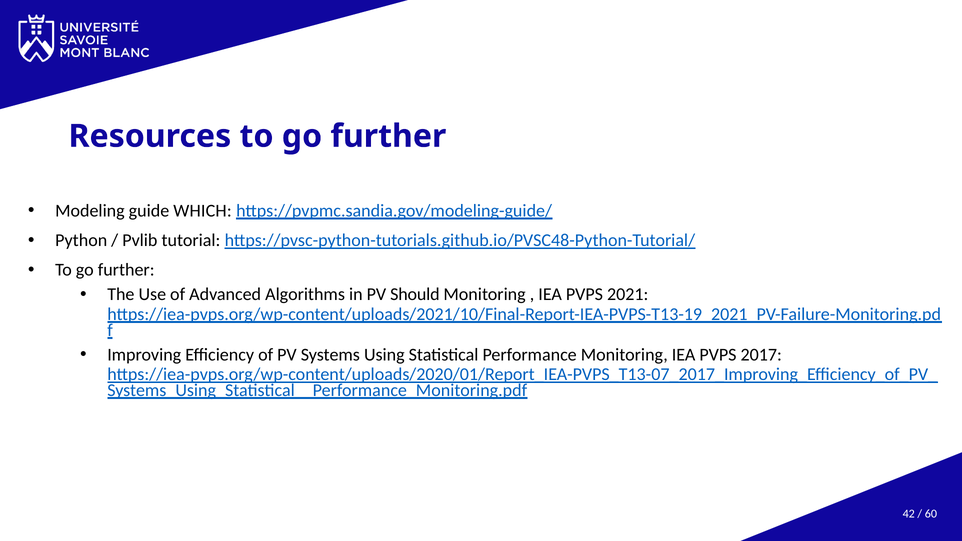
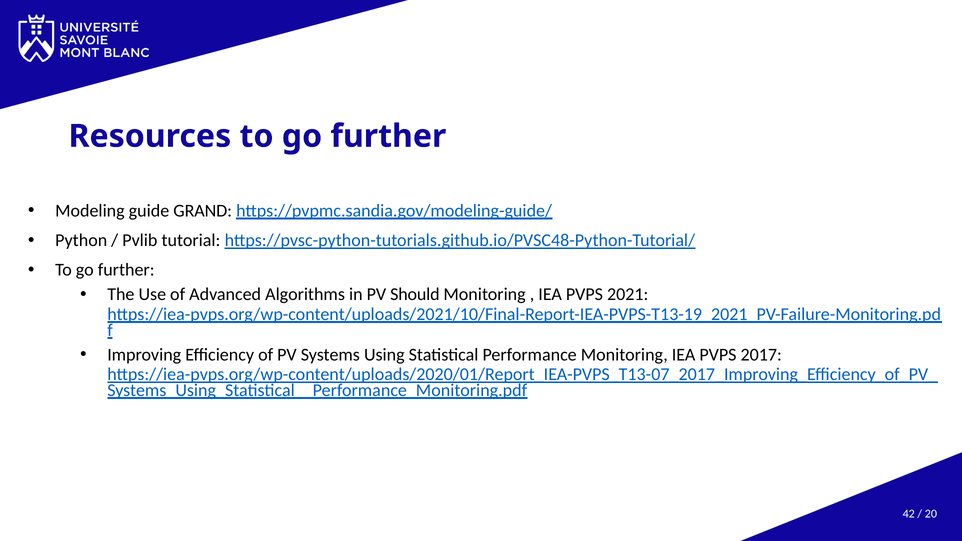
WHICH: WHICH -> GRAND
60: 60 -> 20
